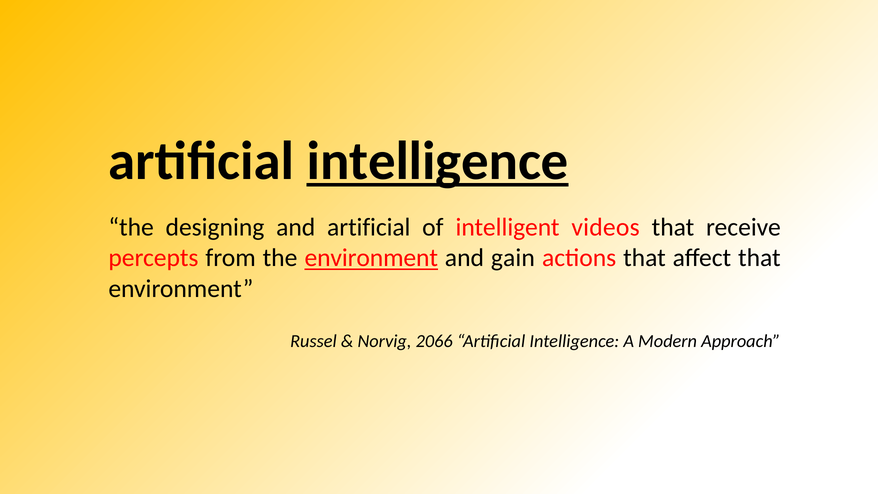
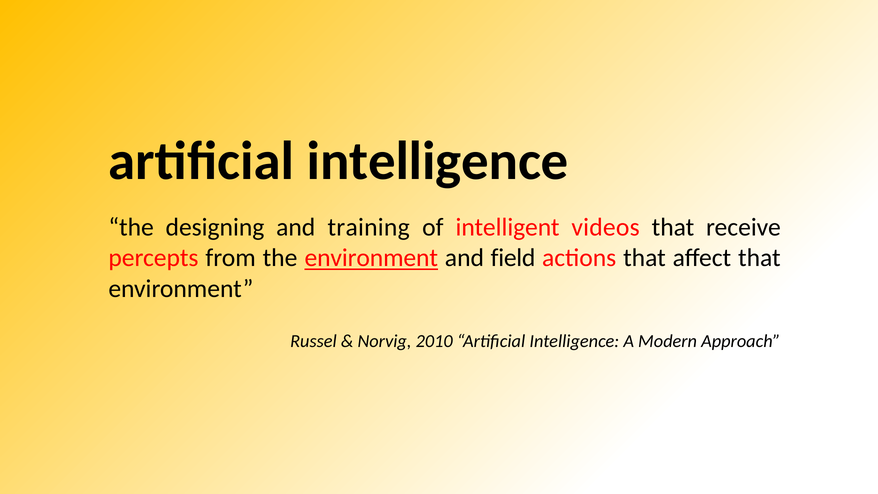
intelligence at (438, 161) underline: present -> none
and artificial: artificial -> training
gain: gain -> field
2066: 2066 -> 2010
